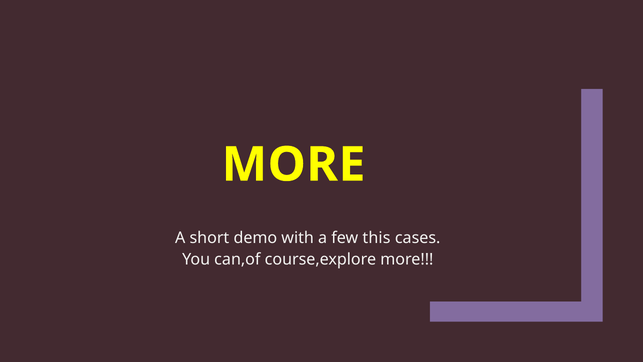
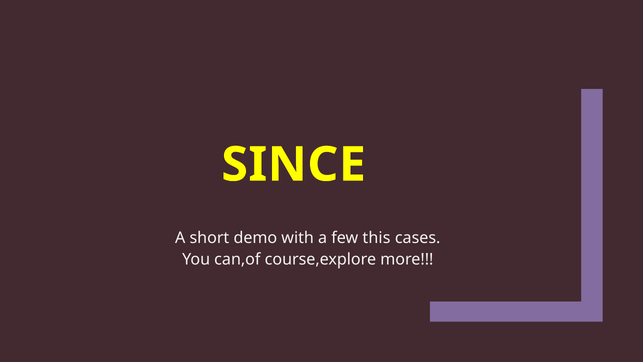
MORE at (294, 165): MORE -> SINCE
